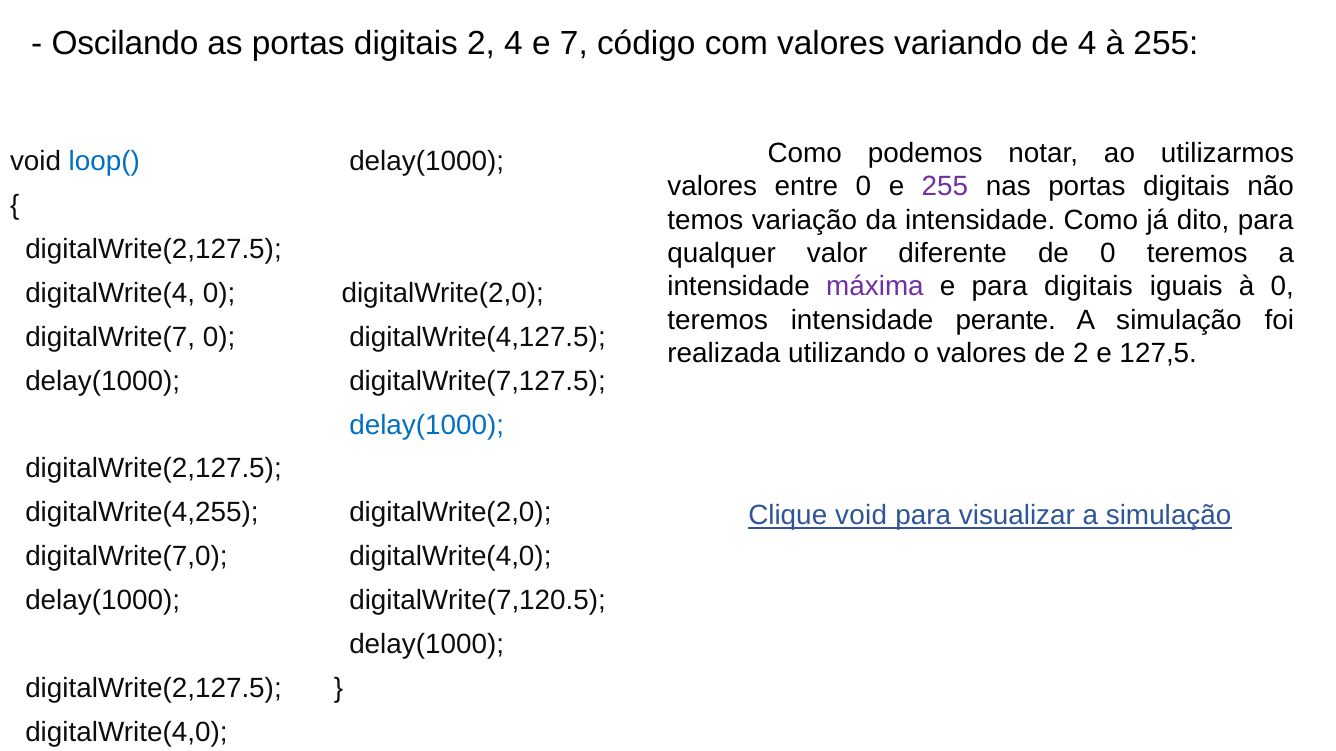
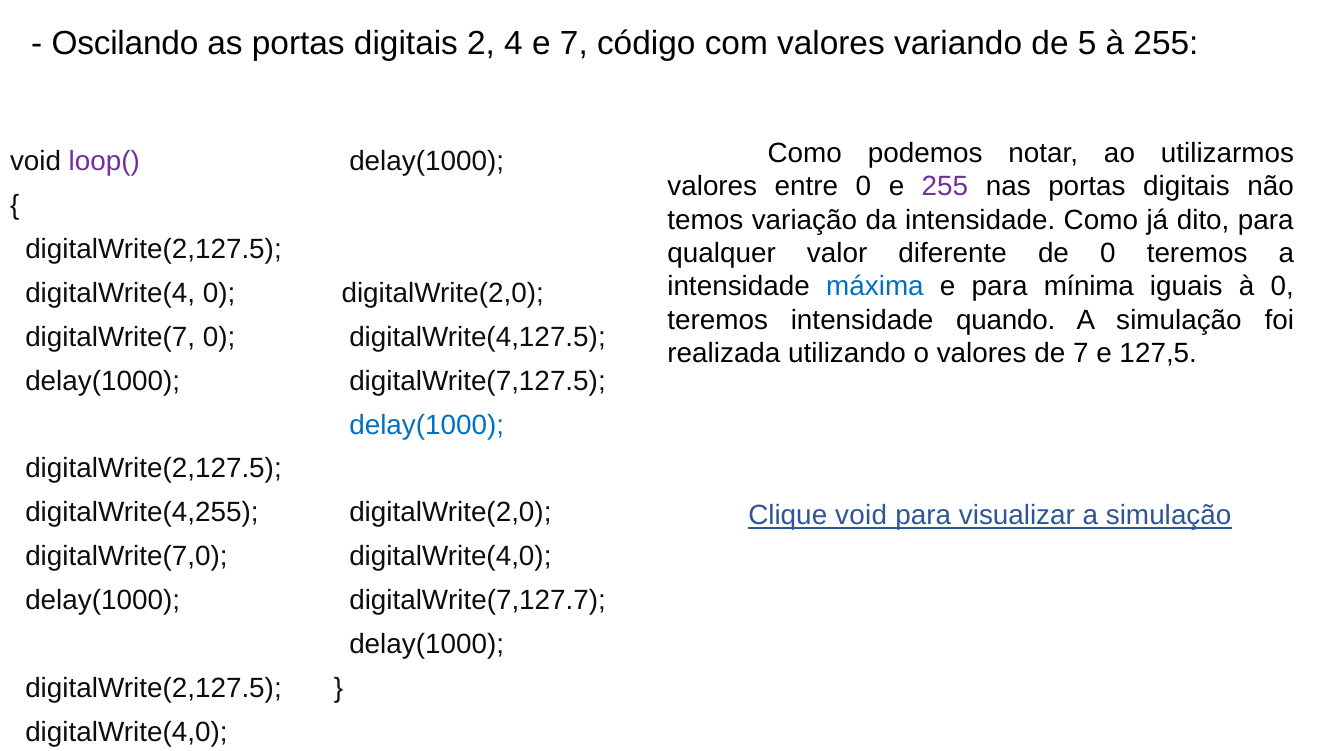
de 4: 4 -> 5
loop( colour: blue -> purple
máxima colour: purple -> blue
para digitais: digitais -> mínima
perante: perante -> quando
de 2: 2 -> 7
digitalWrite(7,120.5: digitalWrite(7,120.5 -> digitalWrite(7,127.7
